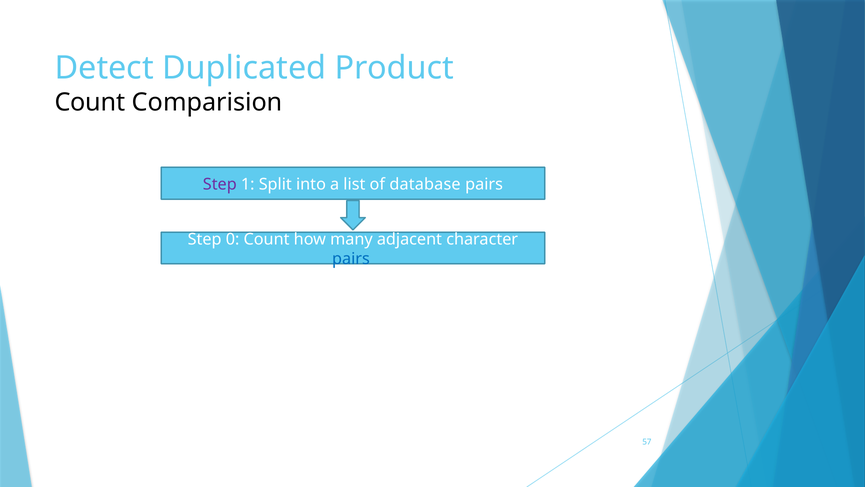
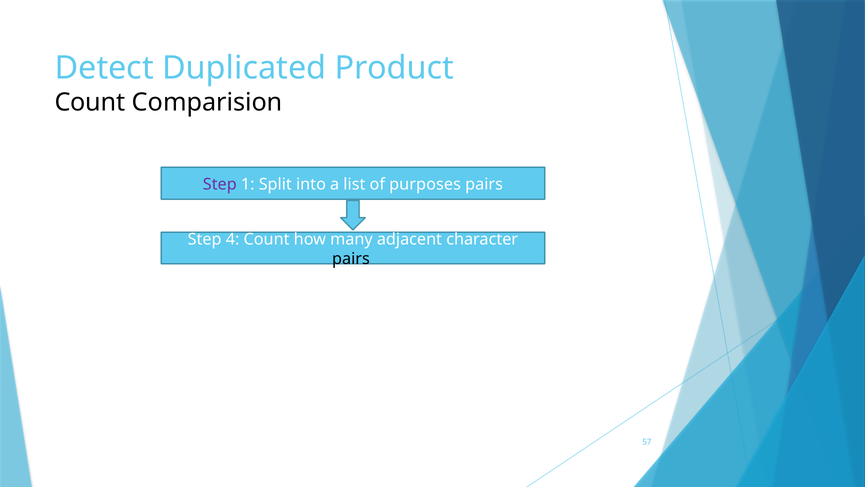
database: database -> purposes
0: 0 -> 4
pairs at (351, 259) colour: blue -> black
